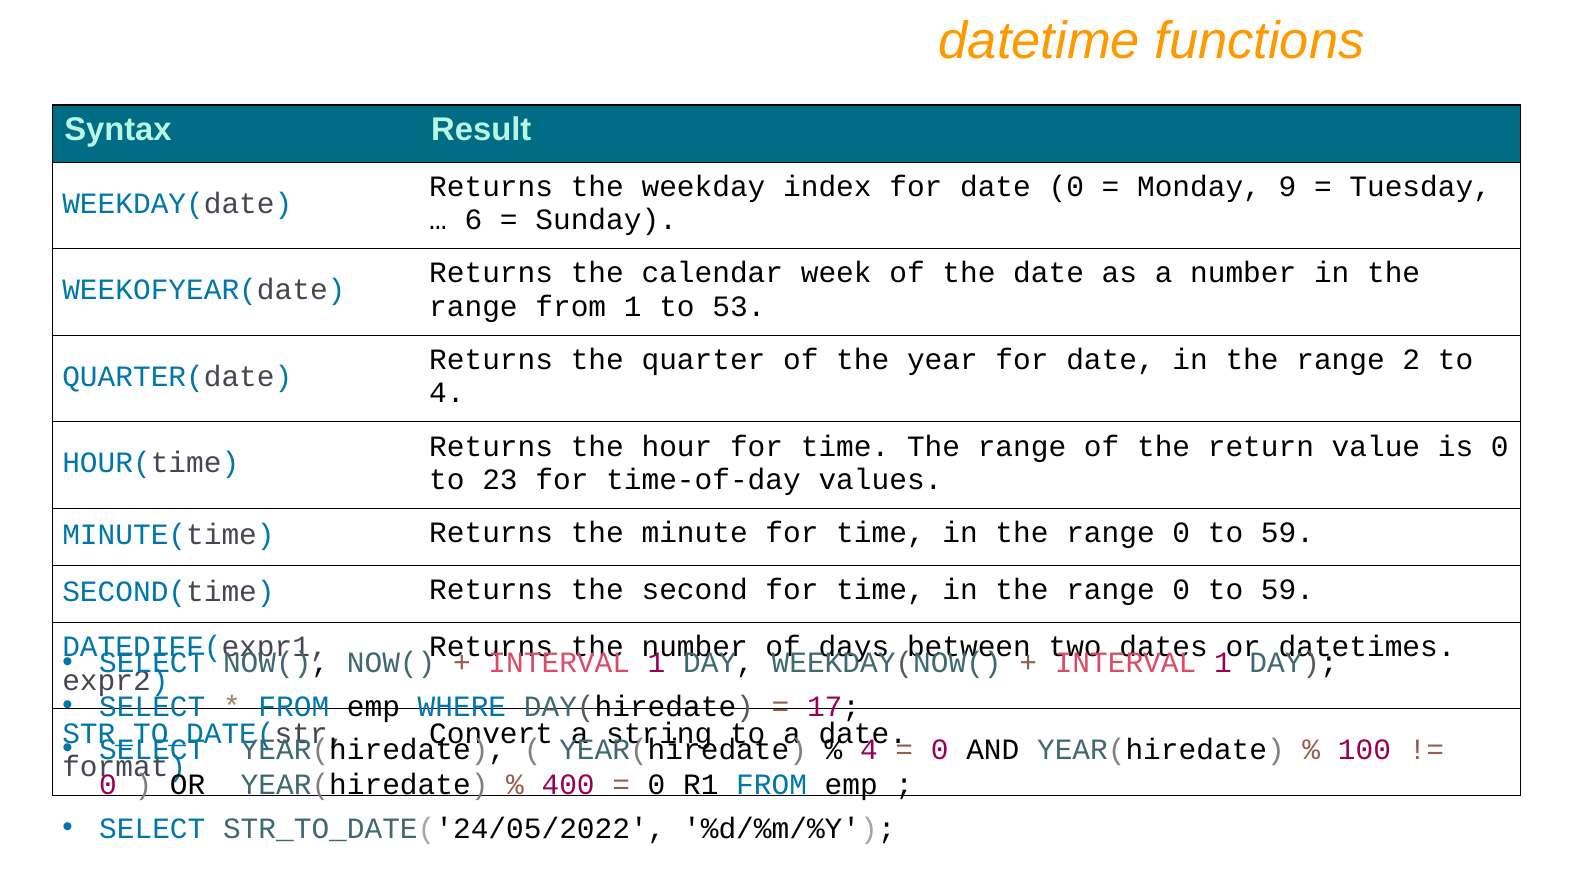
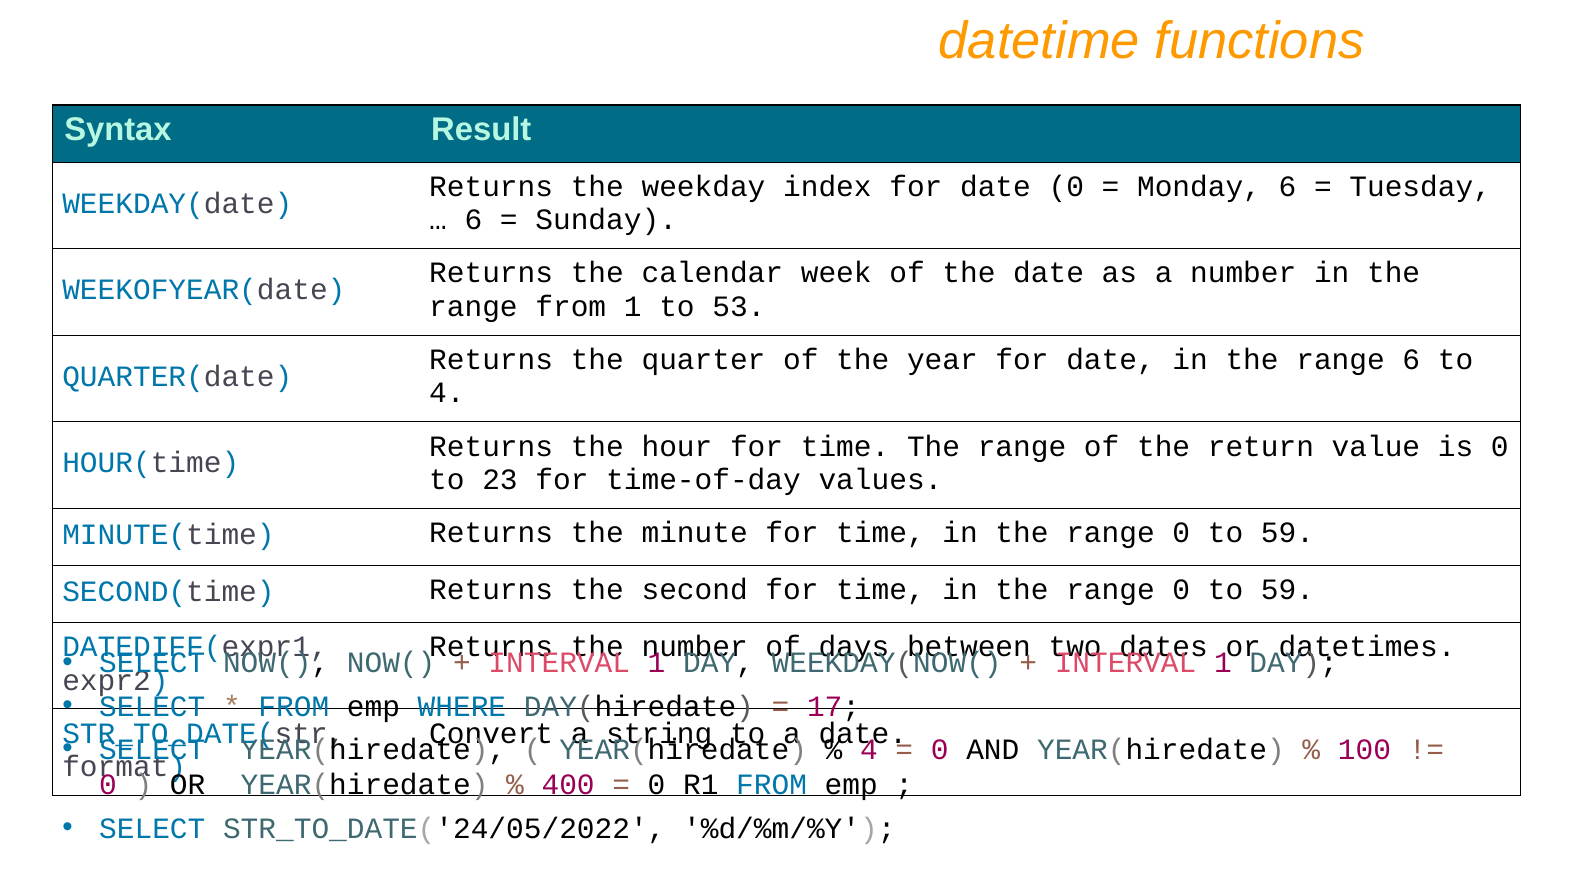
Monday 9: 9 -> 6
range 2: 2 -> 6
